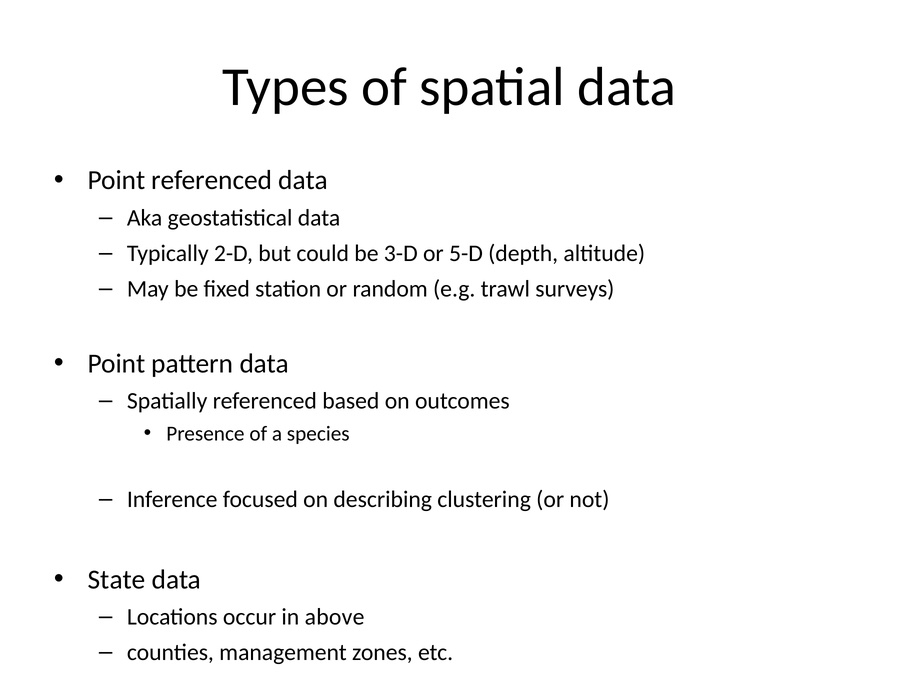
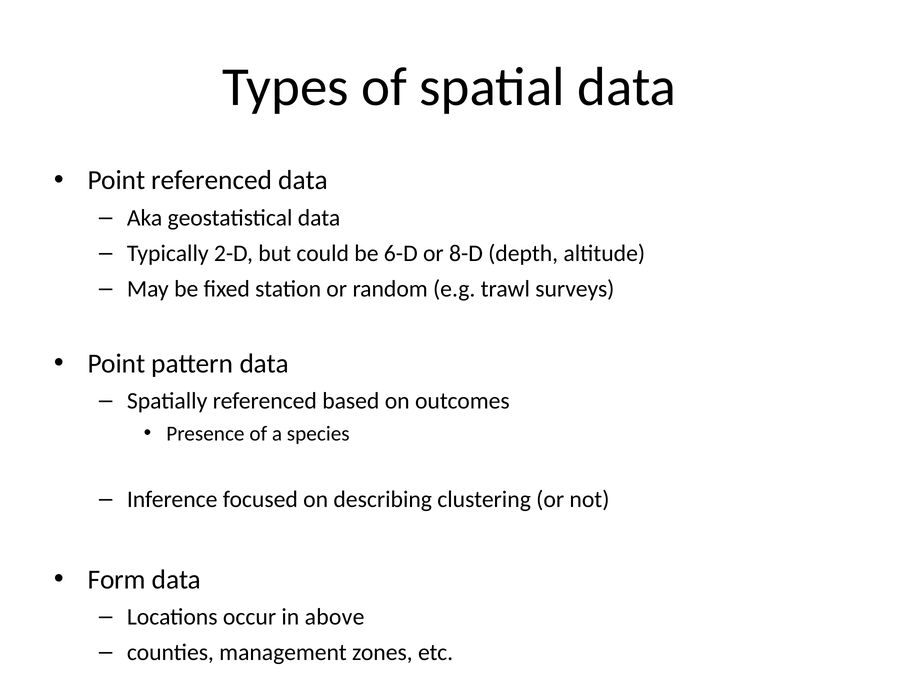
3-D: 3-D -> 6-D
5-D: 5-D -> 8-D
State: State -> Form
